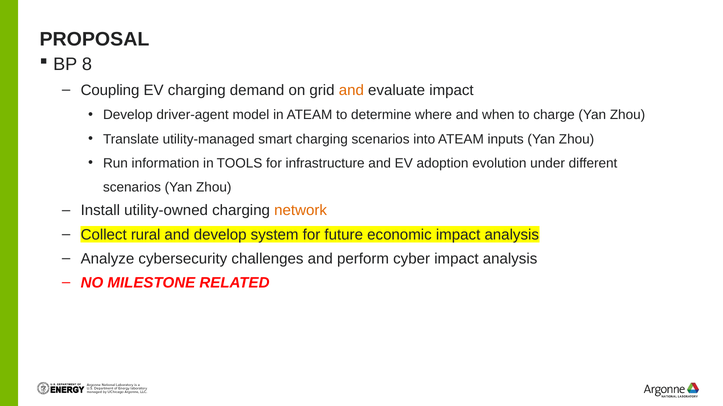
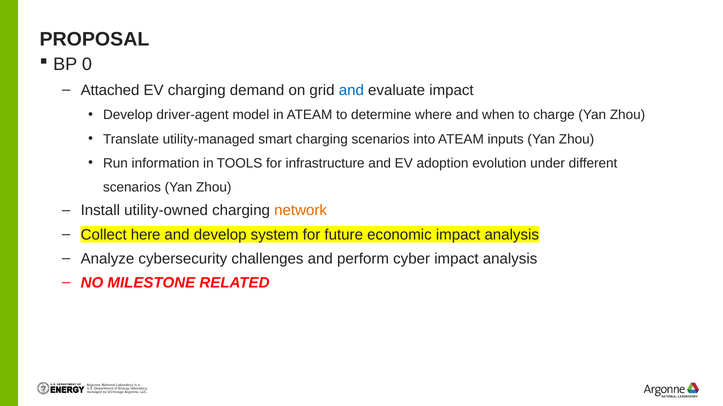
8: 8 -> 0
Coupling: Coupling -> Attached
and at (351, 90) colour: orange -> blue
rural: rural -> here
